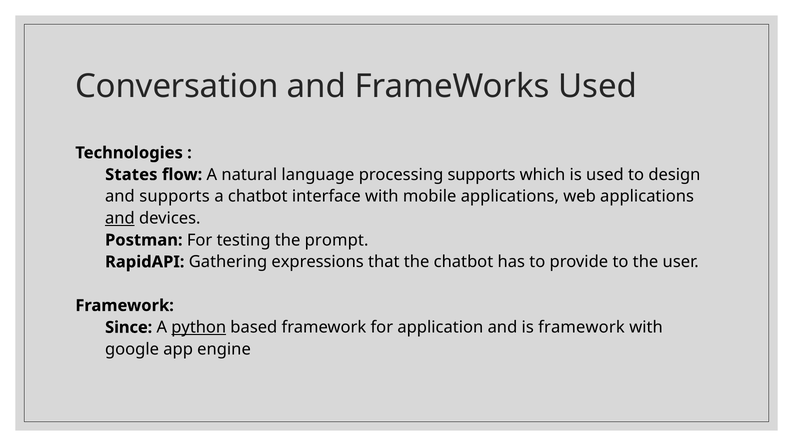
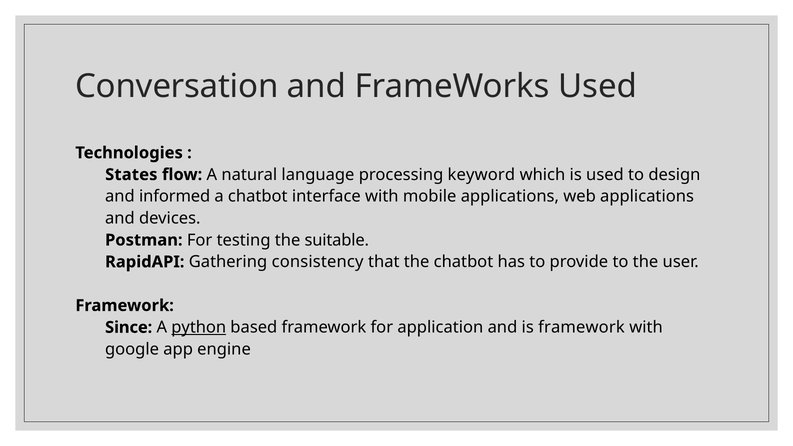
processing supports: supports -> keyword
and supports: supports -> informed
and at (120, 218) underline: present -> none
prompt: prompt -> suitable
expressions: expressions -> consistency
